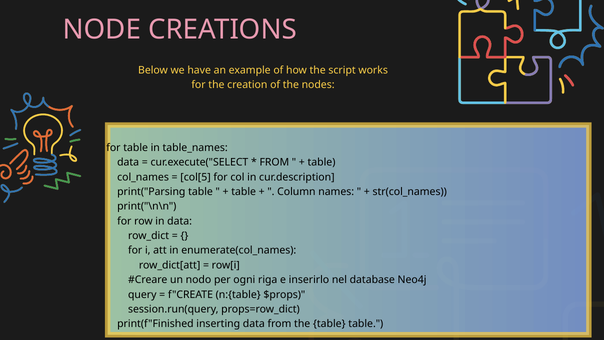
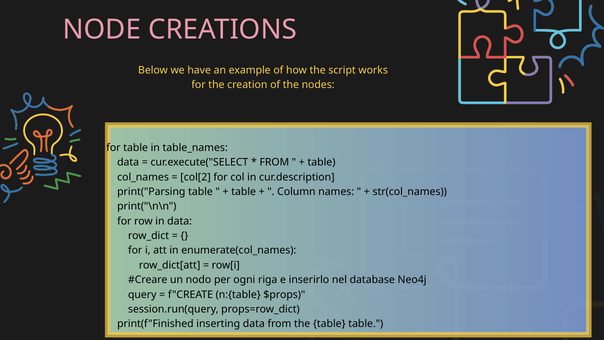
col[5: col[5 -> col[2
